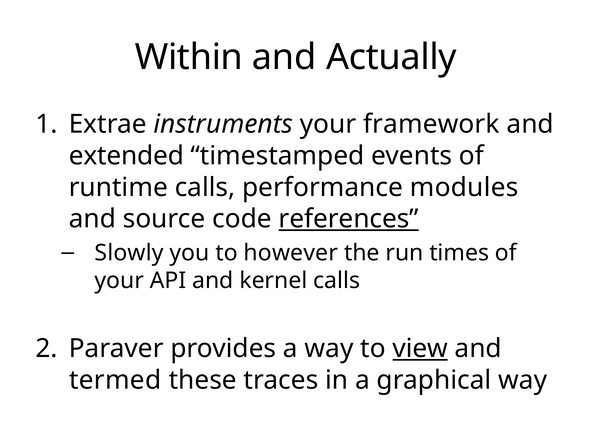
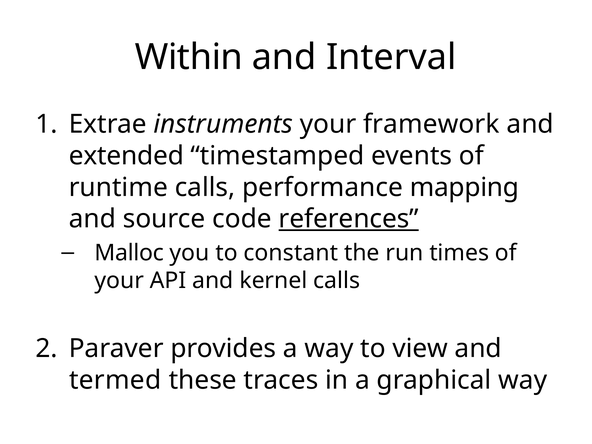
Actually: Actually -> Interval
modules: modules -> mapping
Slowly: Slowly -> Malloc
however: however -> constant
view underline: present -> none
